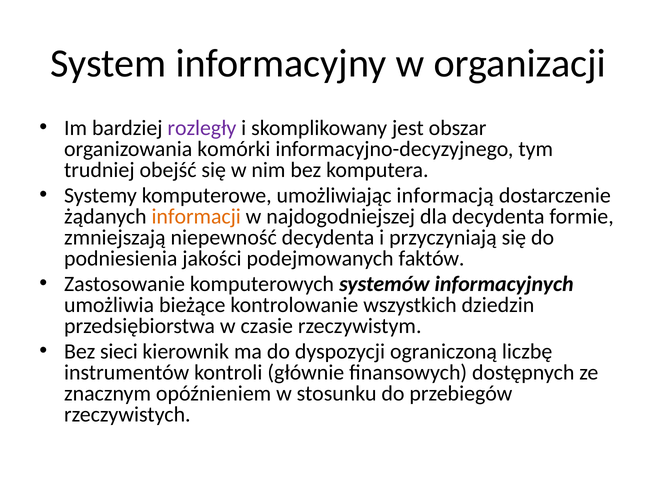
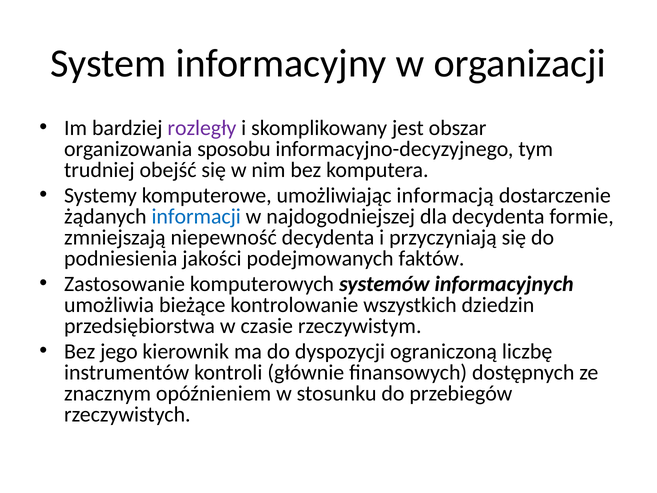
komórki: komórki -> sposobu
informacji colour: orange -> blue
sieci: sieci -> jego
